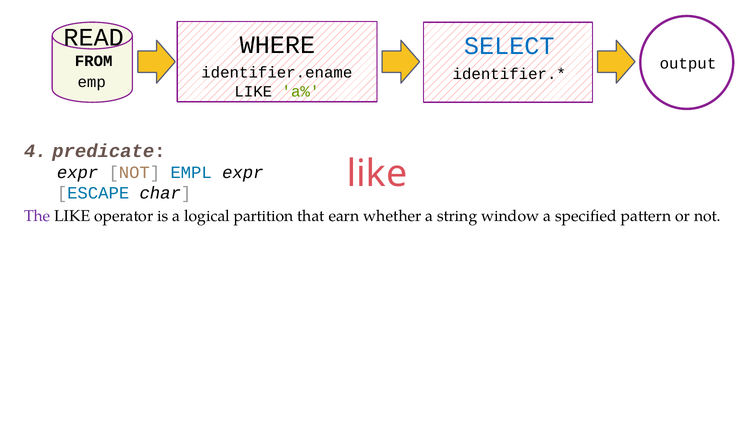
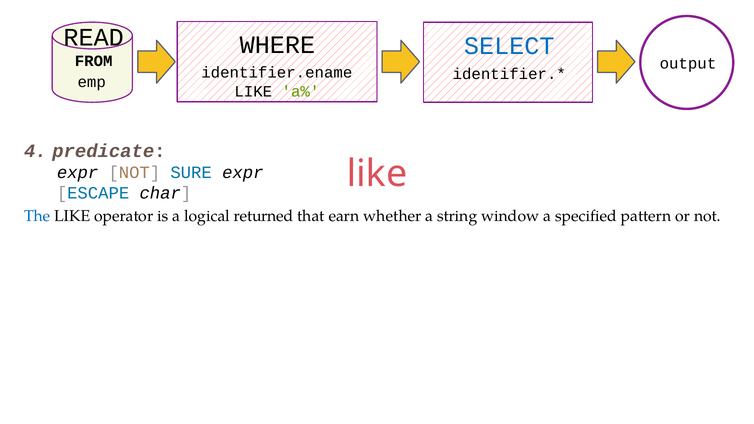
EMPL: EMPL -> SURE
The colour: purple -> blue
partition: partition -> returned
